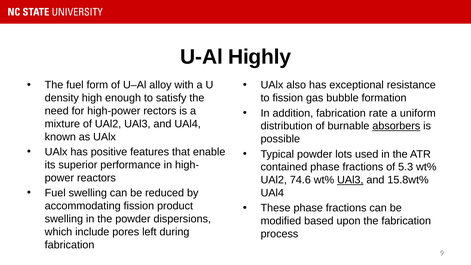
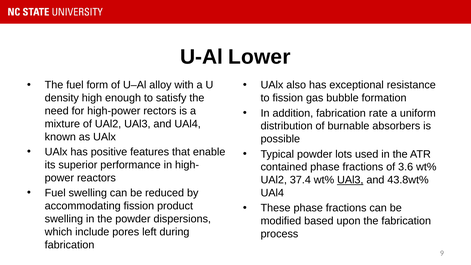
Highly: Highly -> Lower
absorbers underline: present -> none
5.3: 5.3 -> 3.6
74.6: 74.6 -> 37.4
15.8wt%: 15.8wt% -> 43.8wt%
